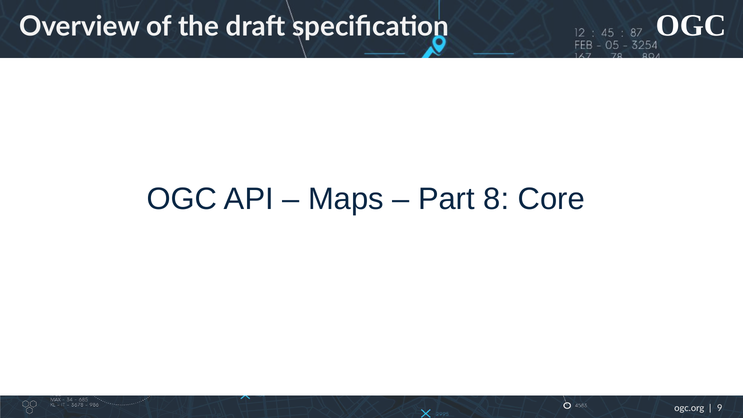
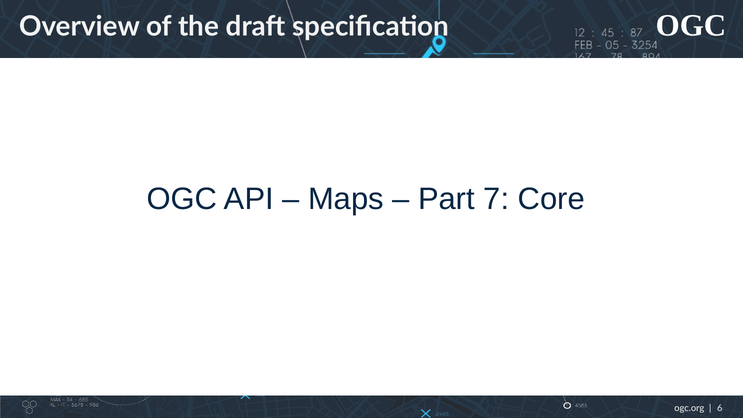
8: 8 -> 7
9: 9 -> 6
